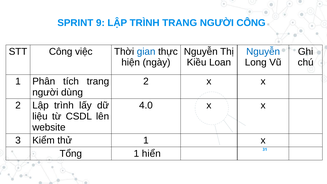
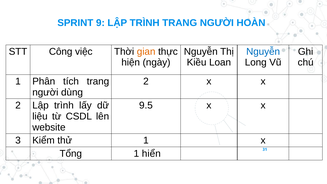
NGƯỜI CÔNG: CÔNG -> HOÀN
gian colour: blue -> orange
4.0: 4.0 -> 9.5
